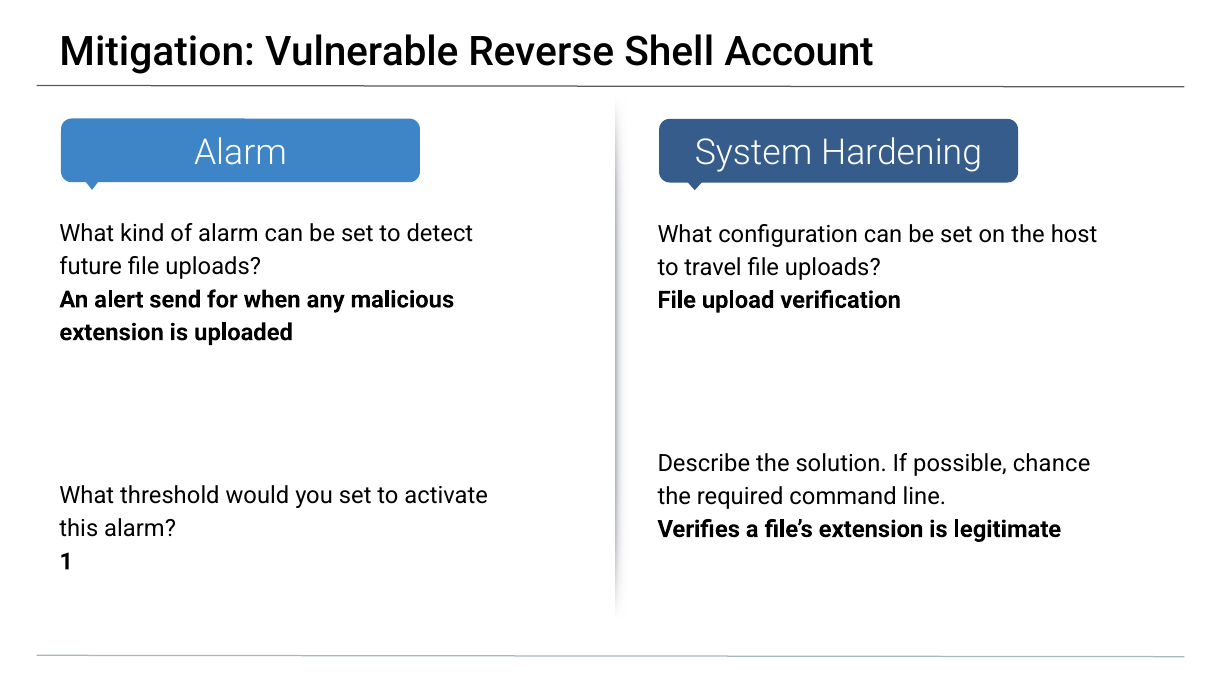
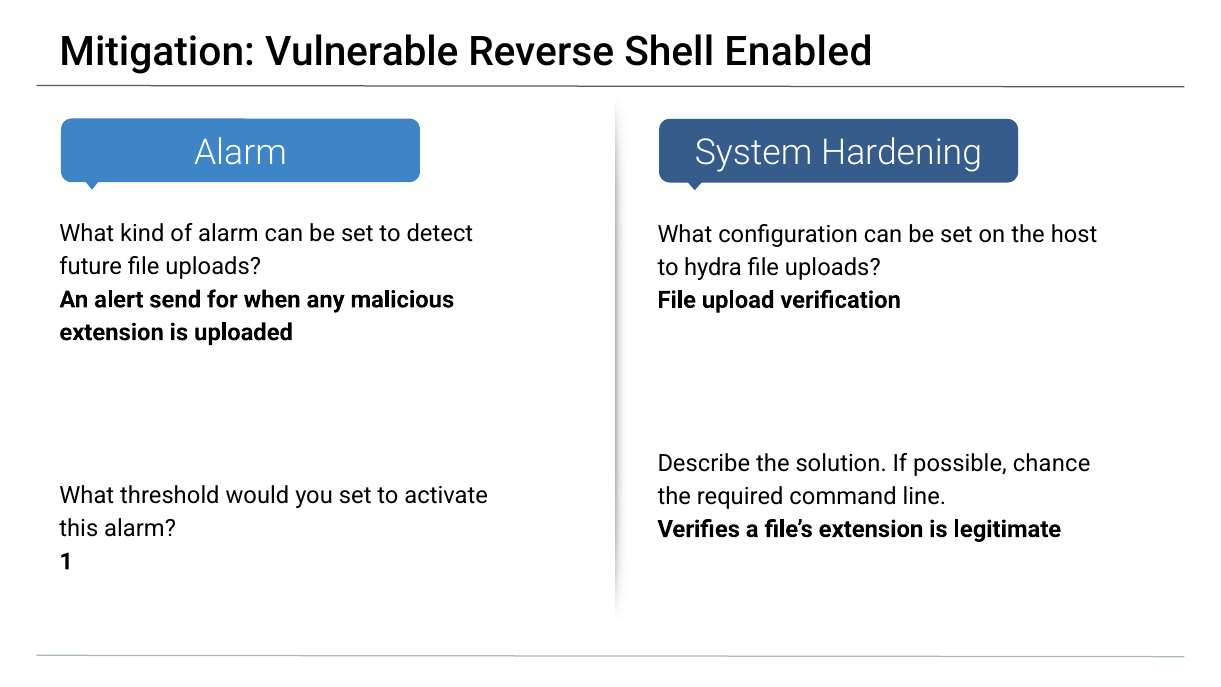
Account: Account -> Enabled
travel: travel -> hydra
